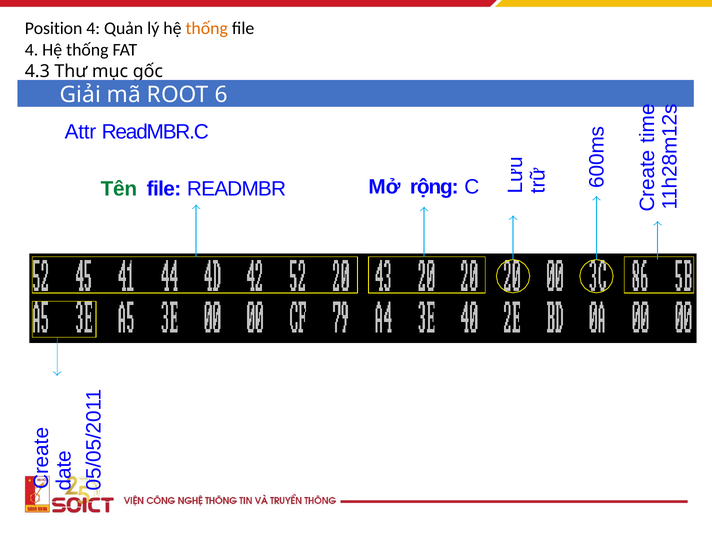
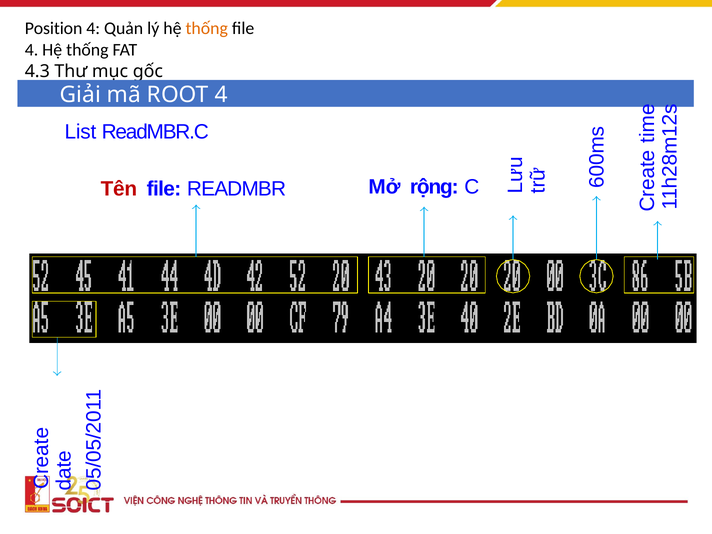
ROOT 6: 6 -> 4
Attr: Attr -> List
Tên colour: green -> red
